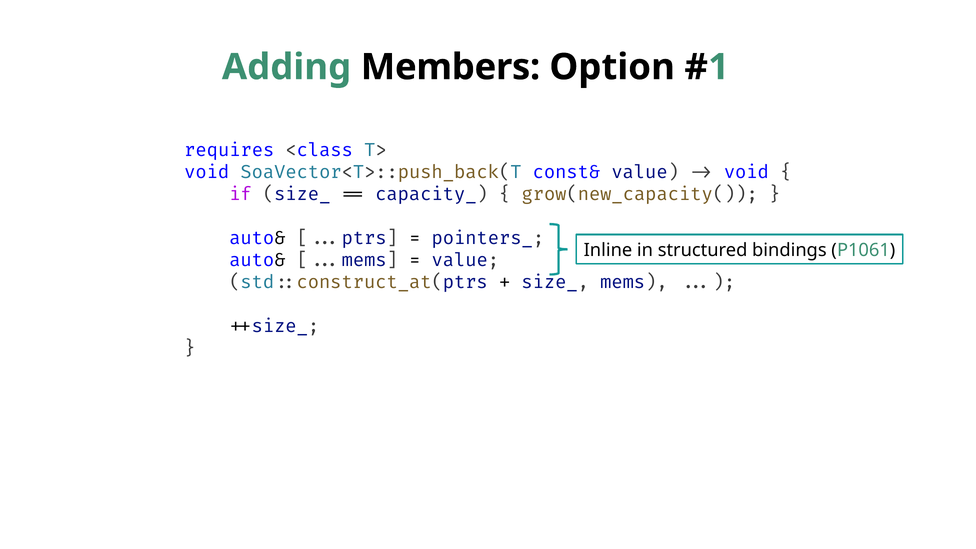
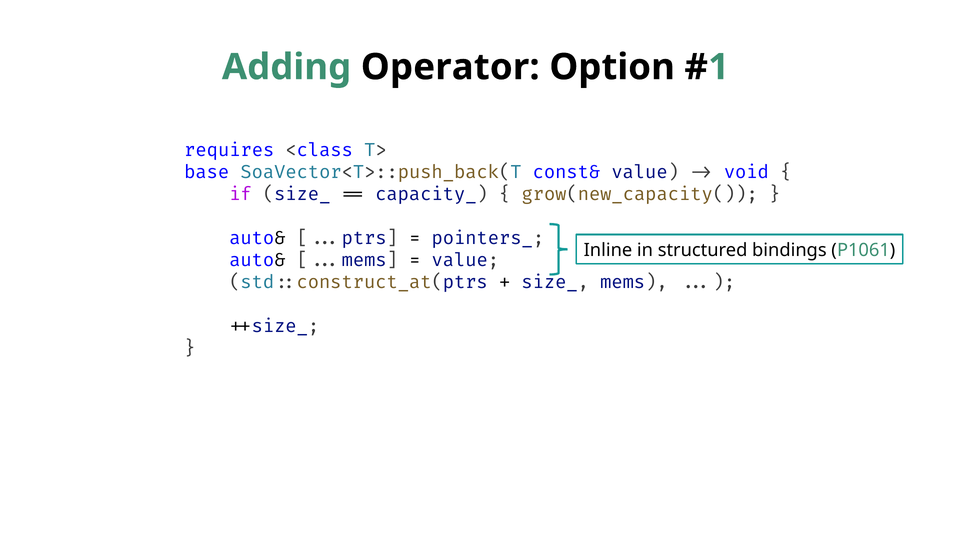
Members: Members -> Operator
void at (207, 172): void -> base
